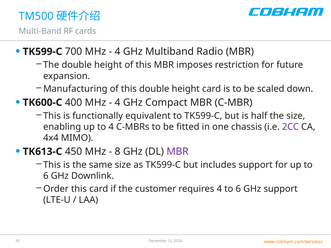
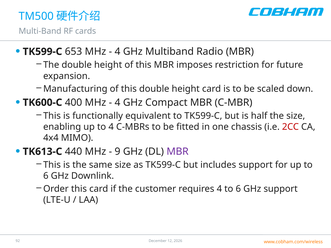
700: 700 -> 653
2CC colour: purple -> red
450: 450 -> 440
8: 8 -> 9
